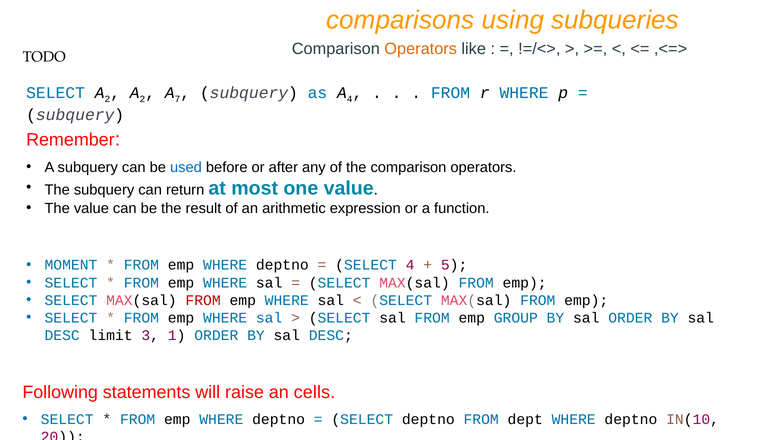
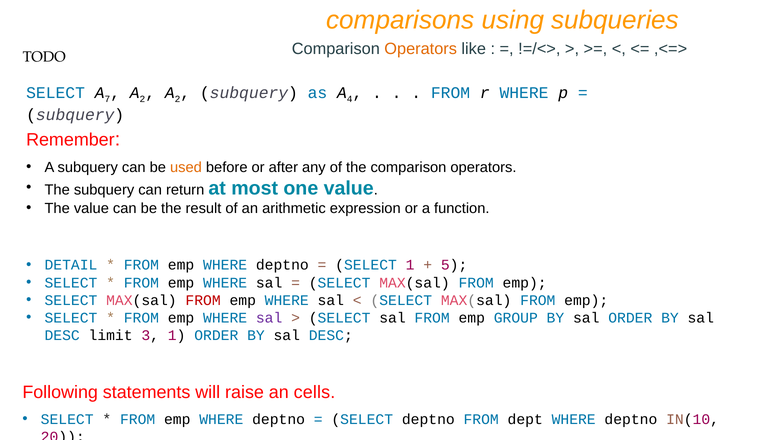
SELECT A 2: 2 -> 7
7 at (178, 99): 7 -> 2
used colour: blue -> orange
MOMENT: MOMENT -> DETAIL
SELECT 4: 4 -> 1
sal at (269, 318) colour: blue -> purple
